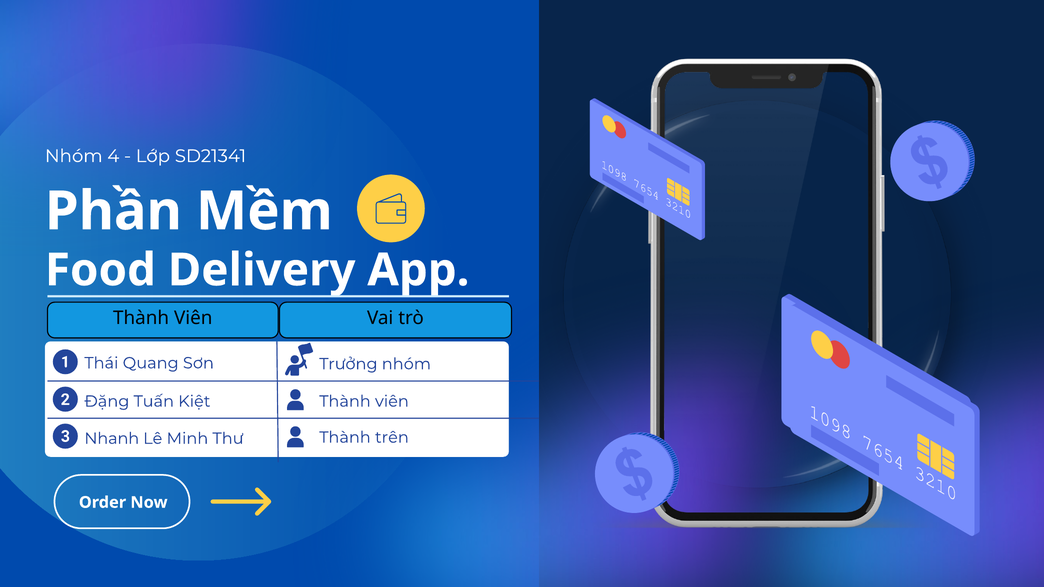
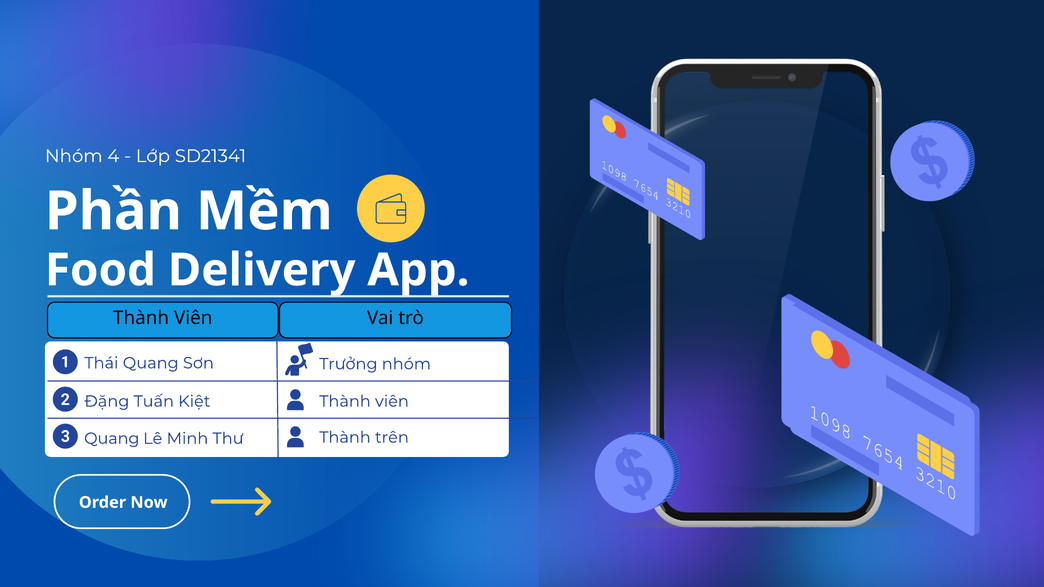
Nhanh at (112, 439): Nhanh -> Quang
